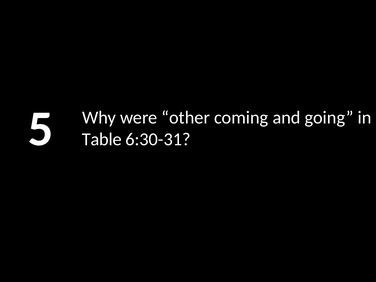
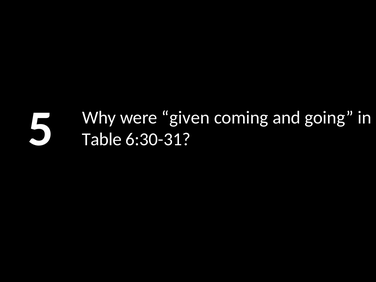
other: other -> given
